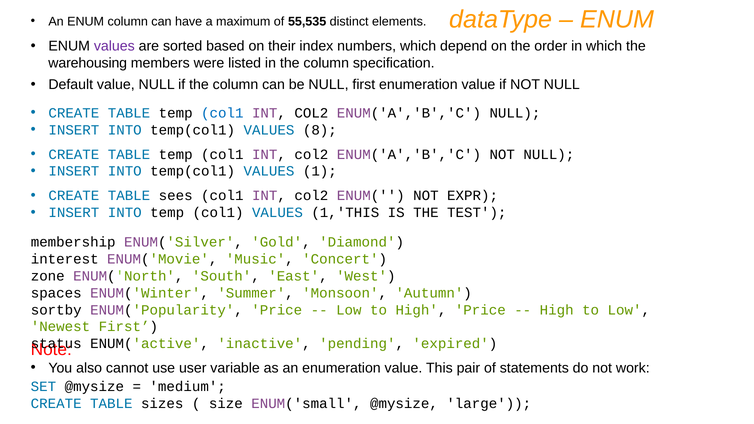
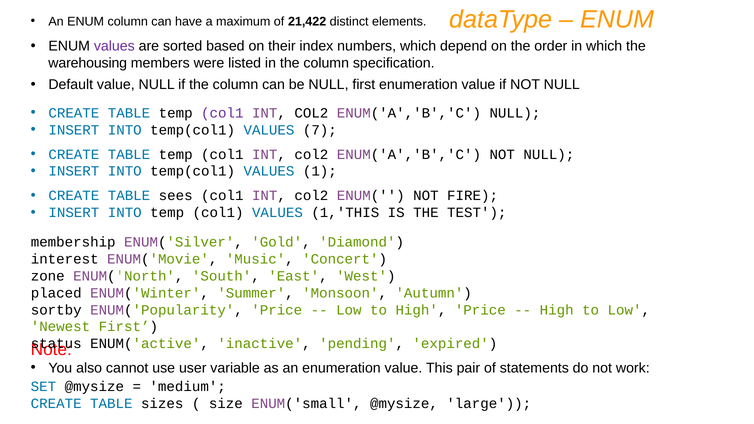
55,535: 55,535 -> 21,422
col1 at (222, 113) colour: blue -> purple
8: 8 -> 7
EXPR: EXPR -> FIRE
spaces: spaces -> placed
